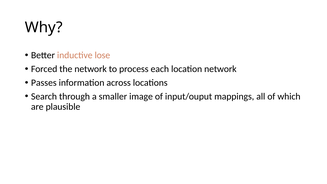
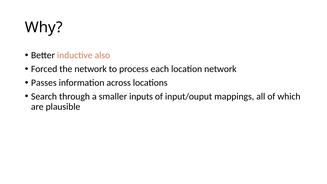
lose: lose -> also
image: image -> inputs
